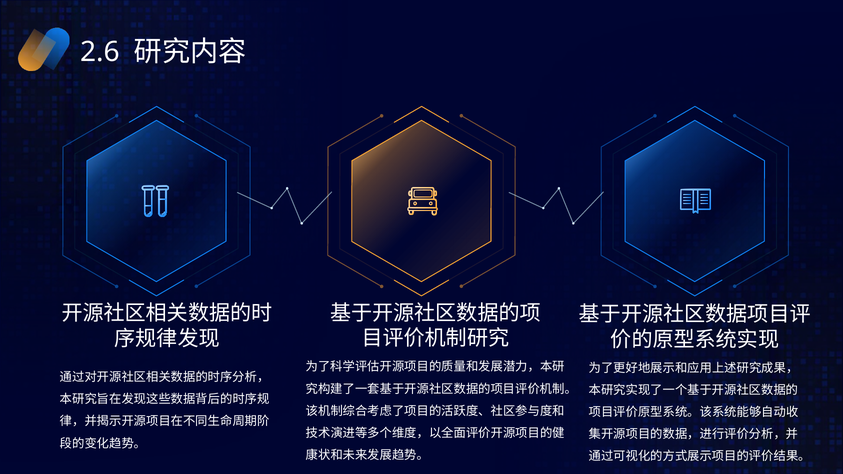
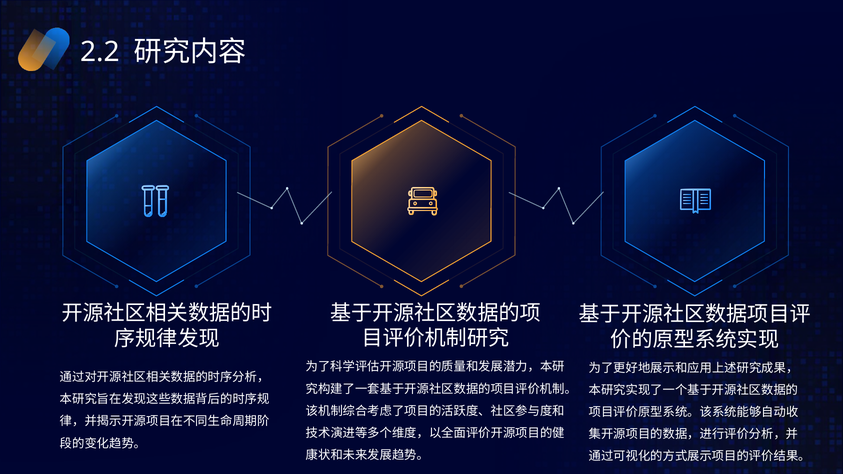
2.6: 2.6 -> 2.2
